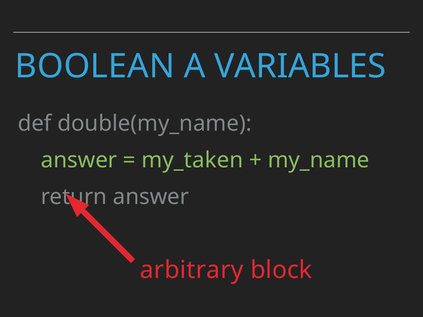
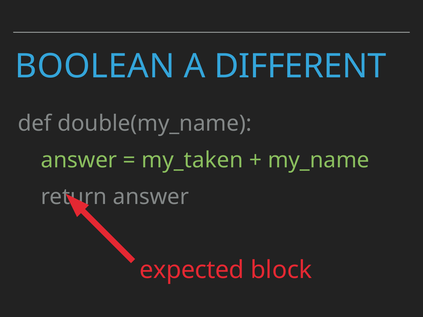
VARIABLES: VARIABLES -> DIFFERENT
arbitrary: arbitrary -> expected
